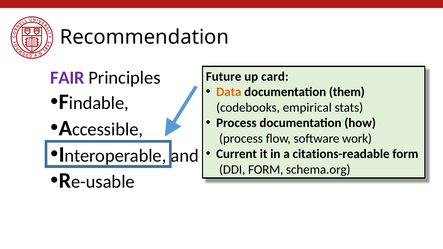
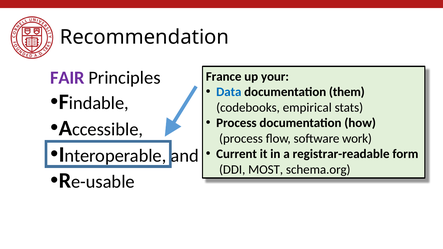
Future: Future -> France
card: card -> your
Data colour: orange -> blue
citations-readable: citations-readable -> registrar-readable
DDI FORM: FORM -> MOST
